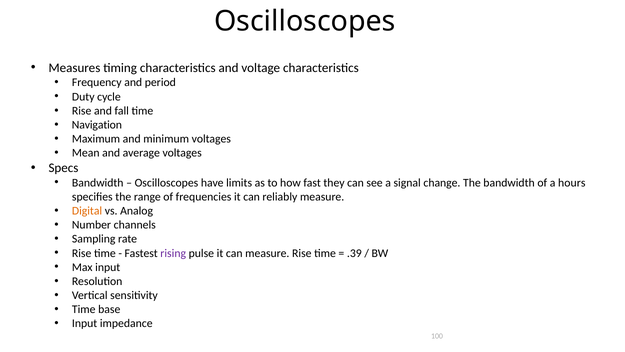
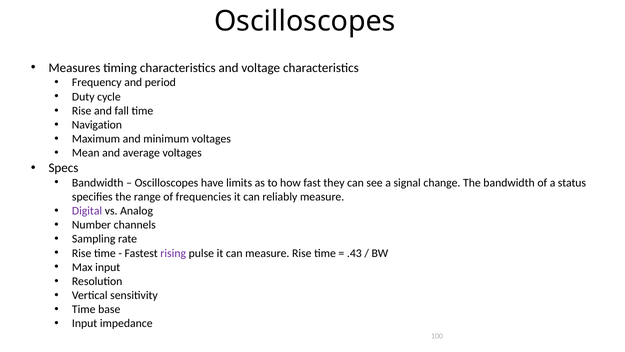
hours: hours -> status
Digital colour: orange -> purple
.39: .39 -> .43
